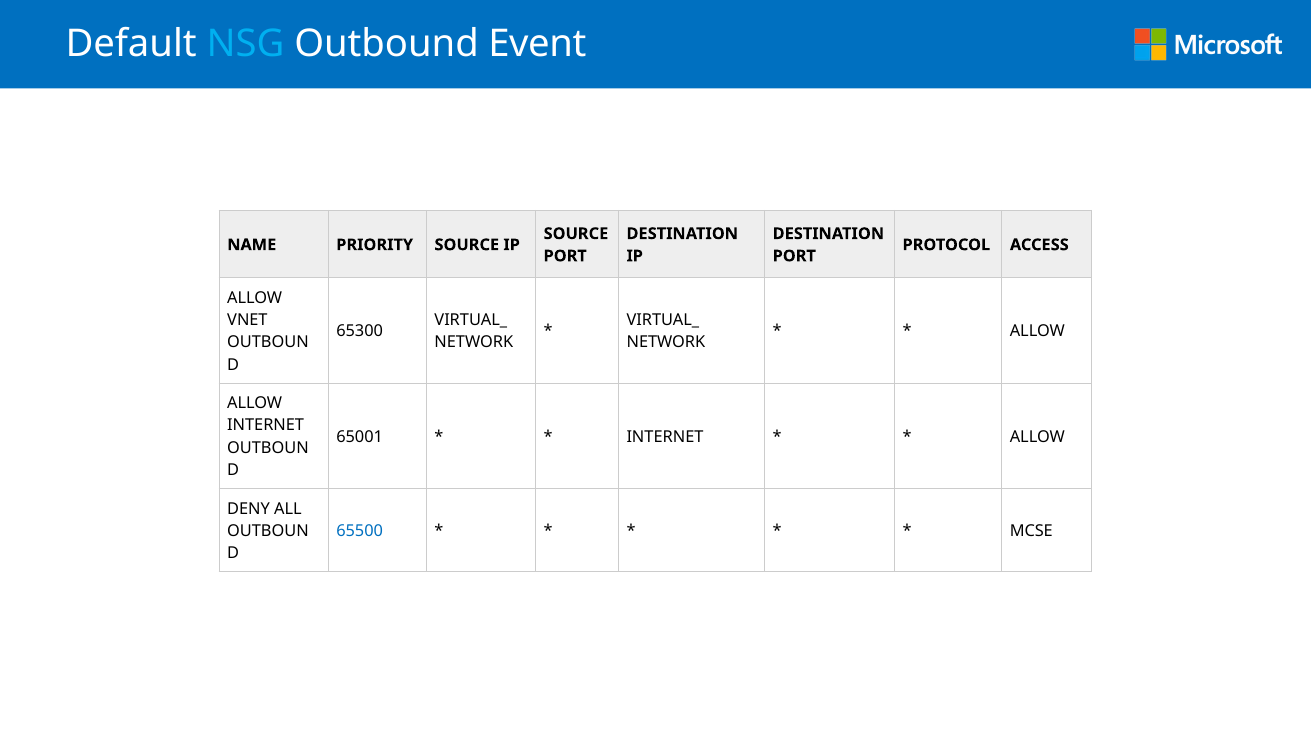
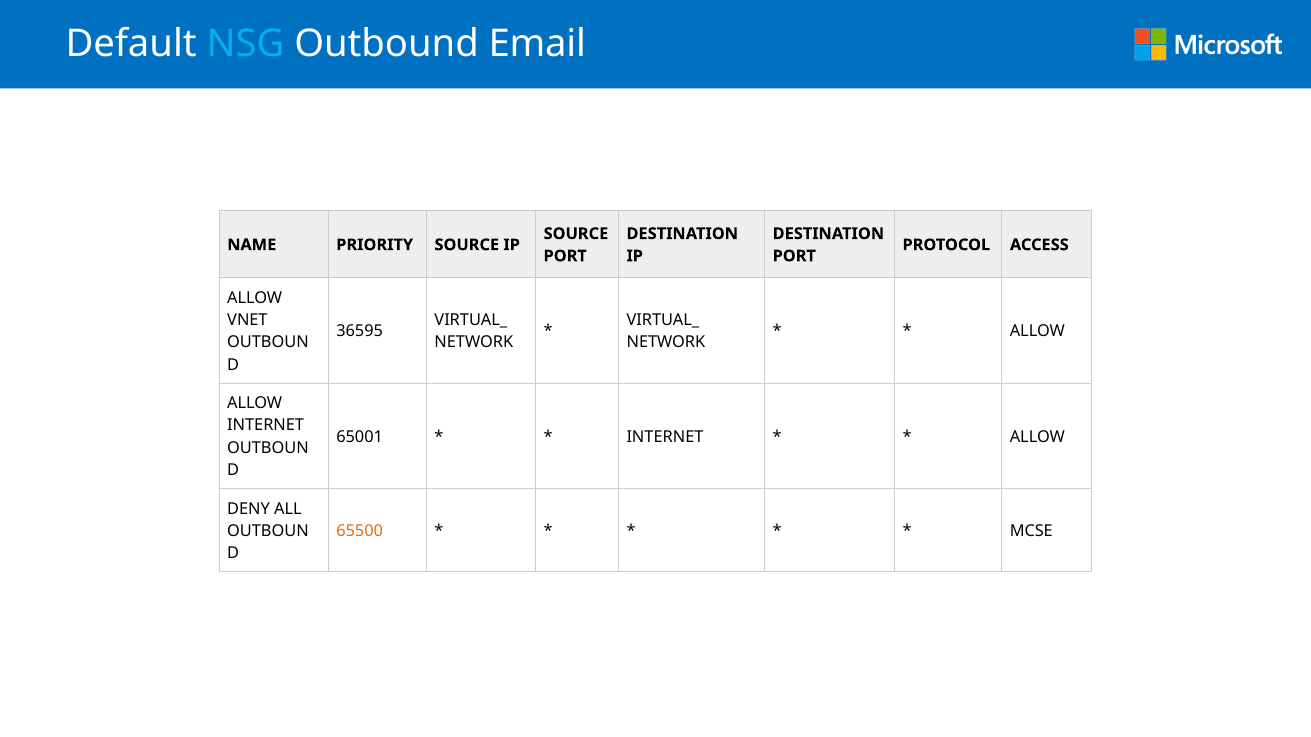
Event: Event -> Email
65300: 65300 -> 36595
65500 colour: blue -> orange
